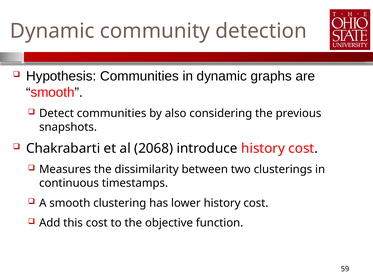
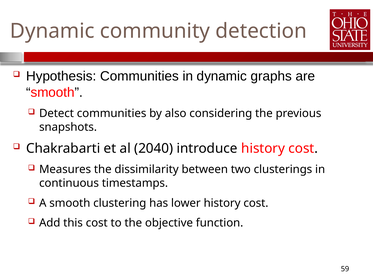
2068: 2068 -> 2040
